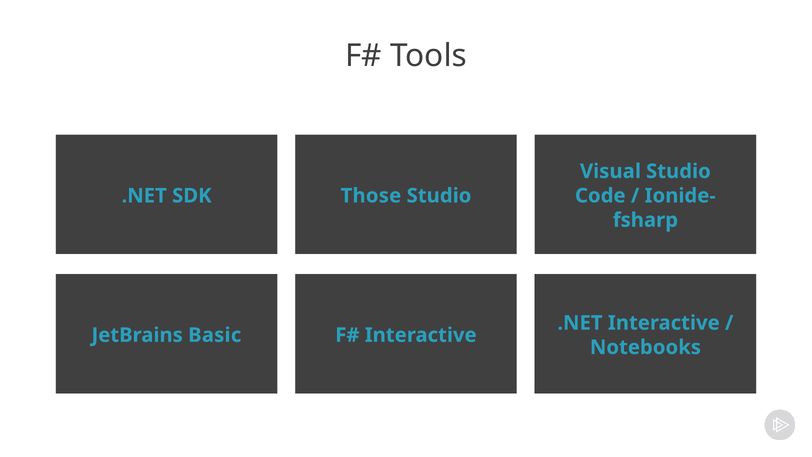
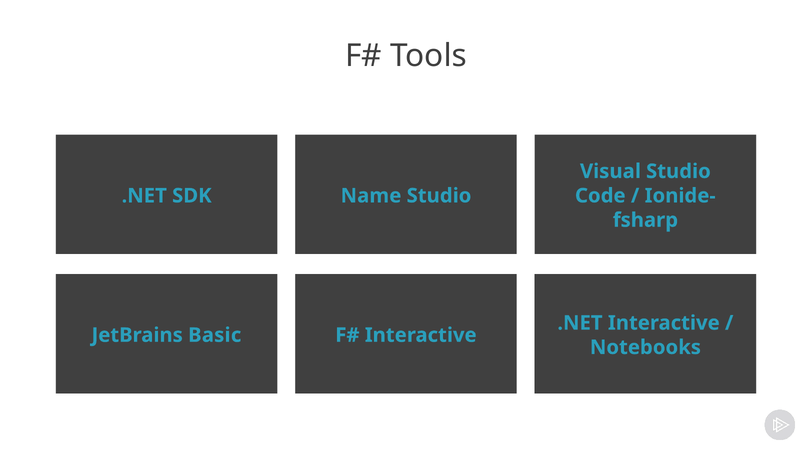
Those: Those -> Name
